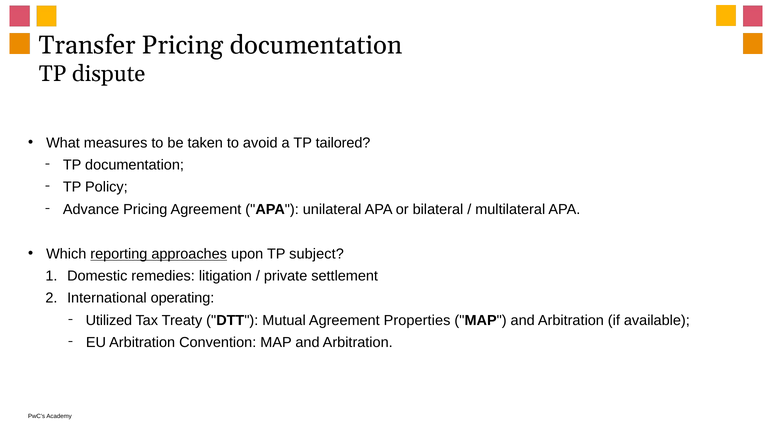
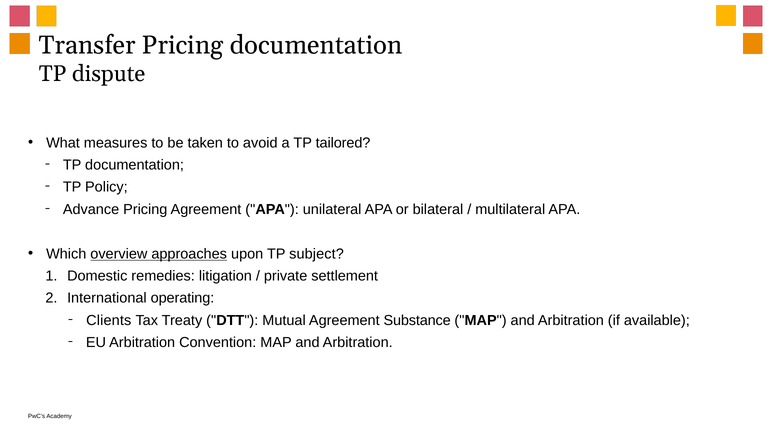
reporting: reporting -> overview
Utilized: Utilized -> Clients
Properties: Properties -> Substance
